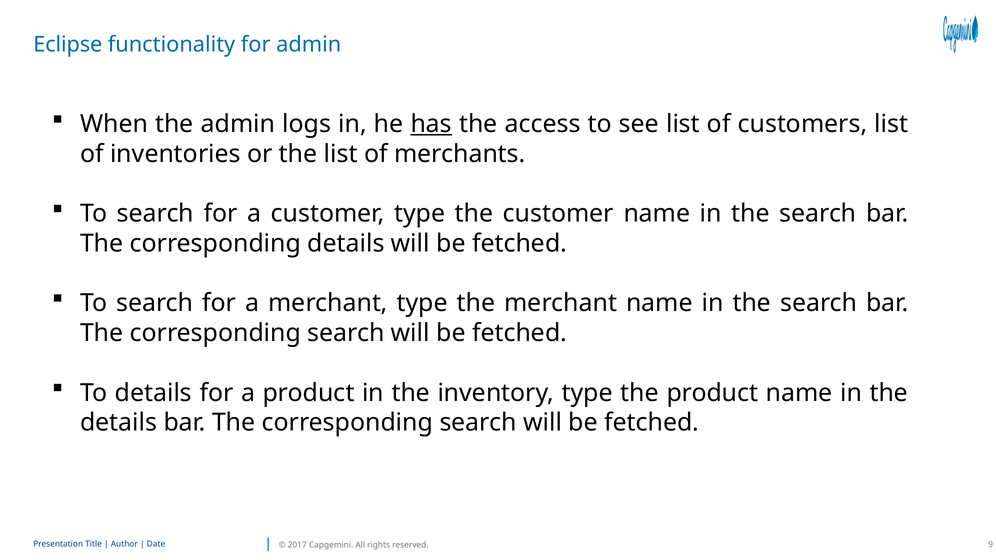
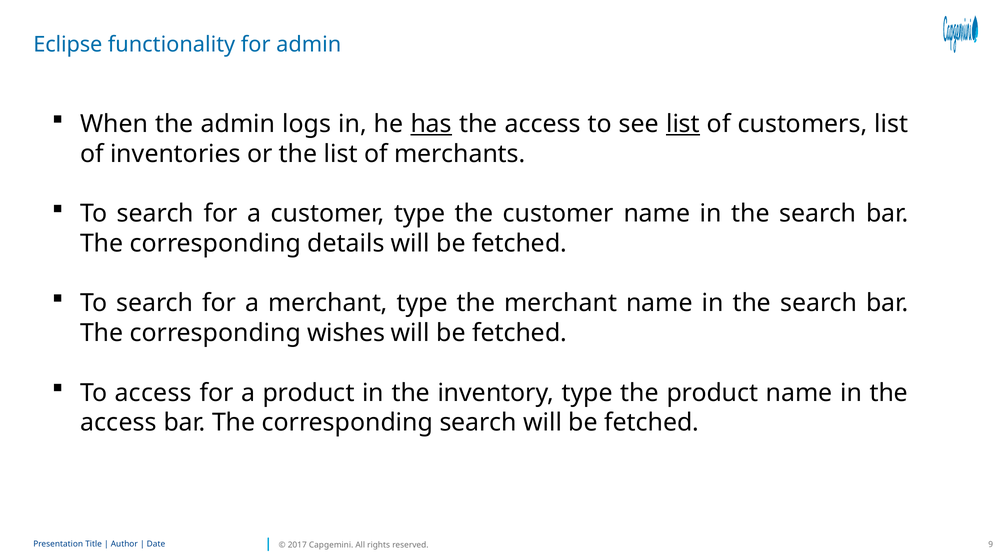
list at (683, 124) underline: none -> present
search at (346, 333): search -> wishes
To details: details -> access
details at (119, 423): details -> access
